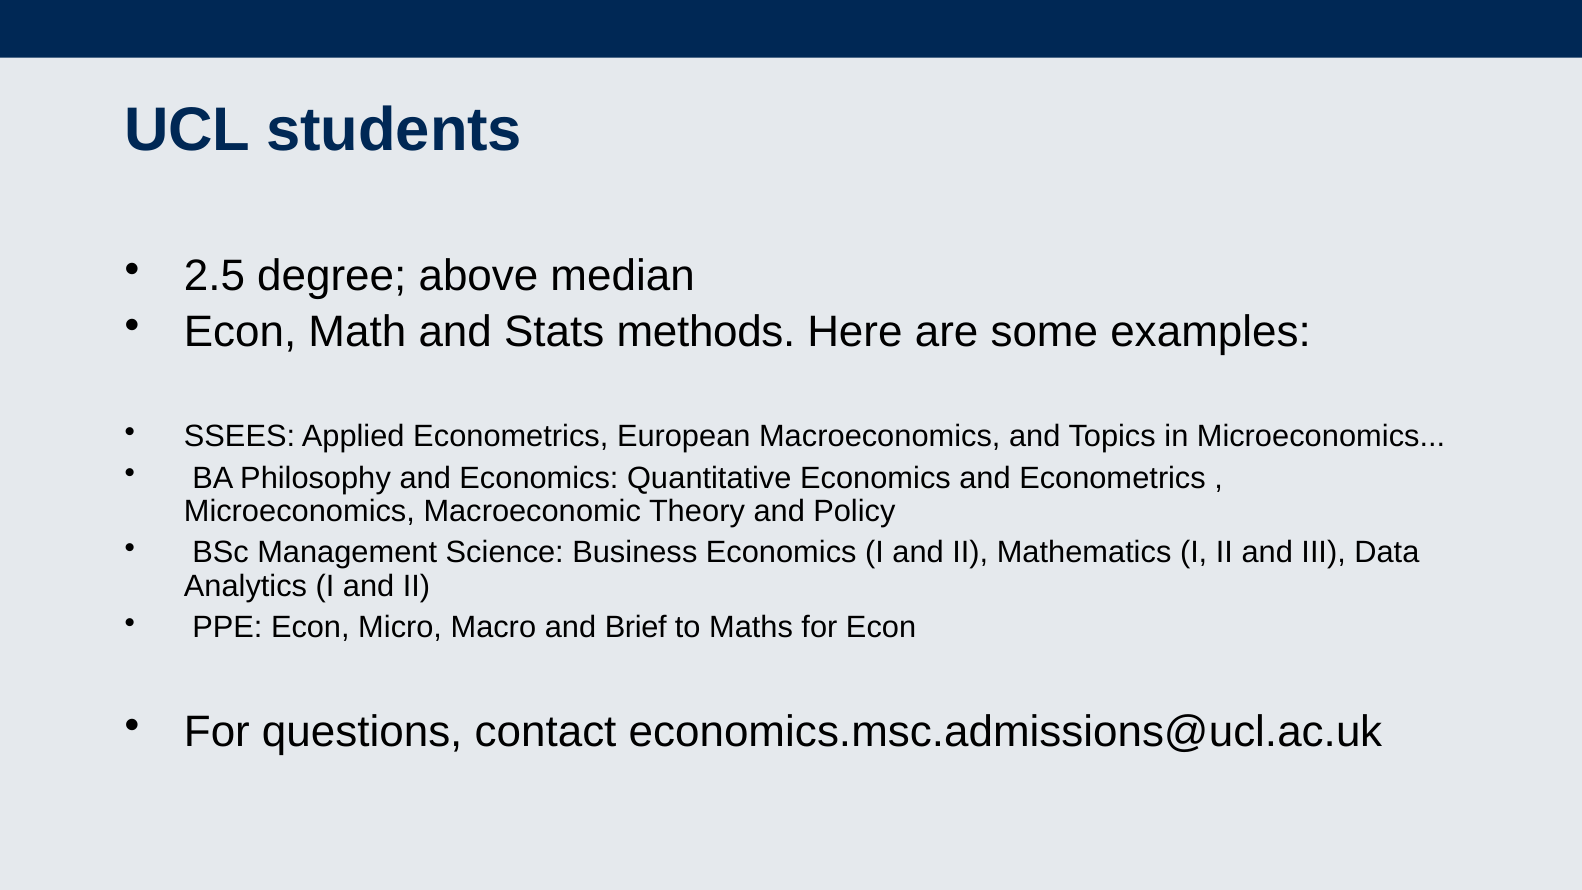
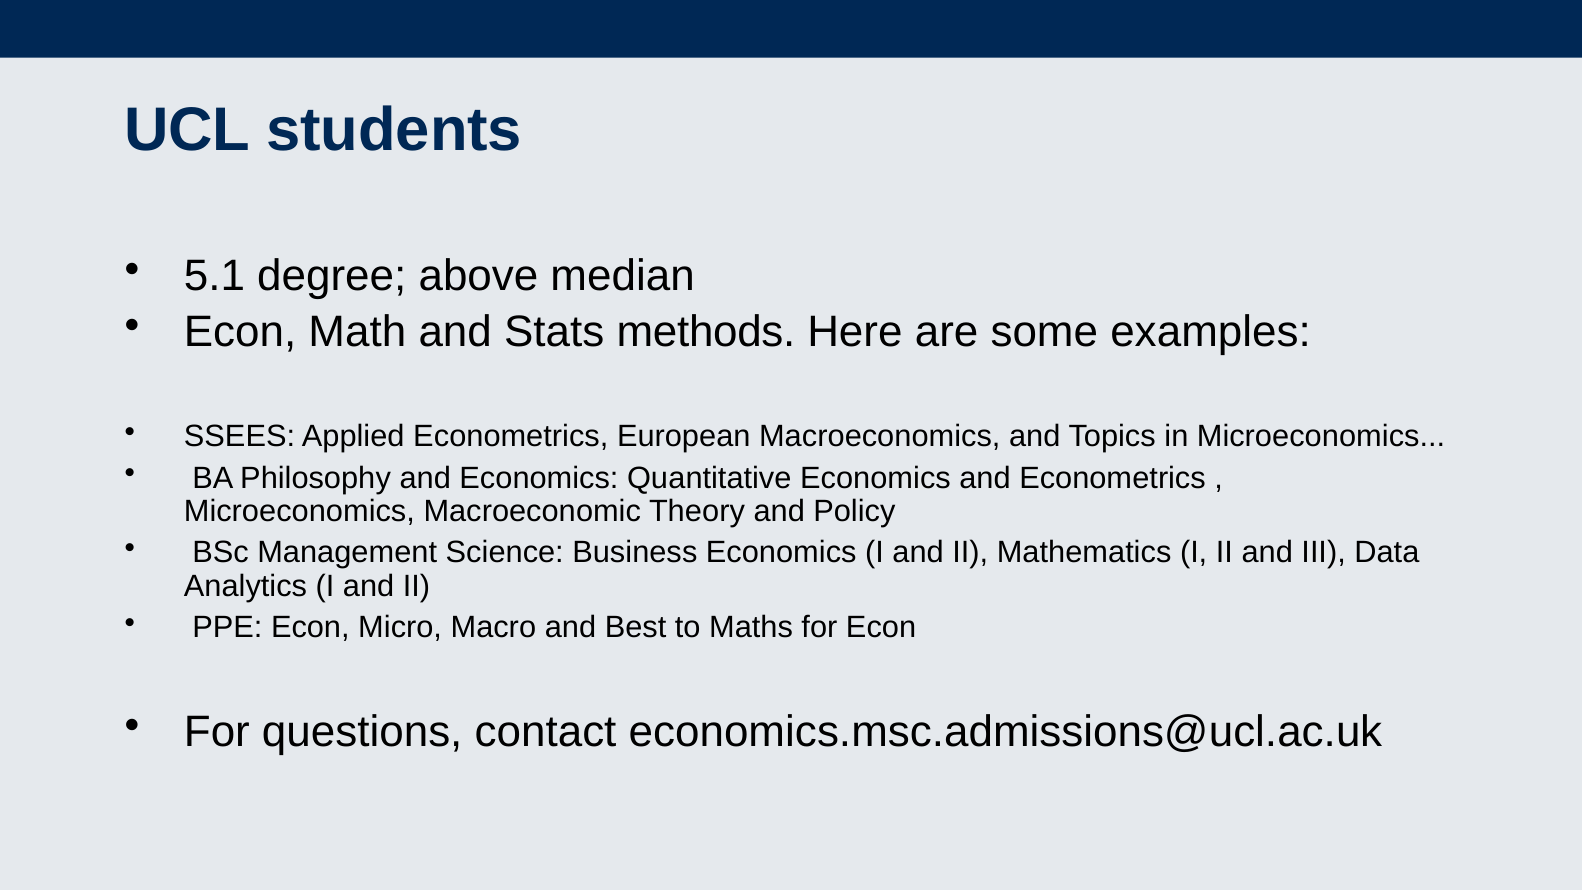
2.5: 2.5 -> 5.1
Brief: Brief -> Best
